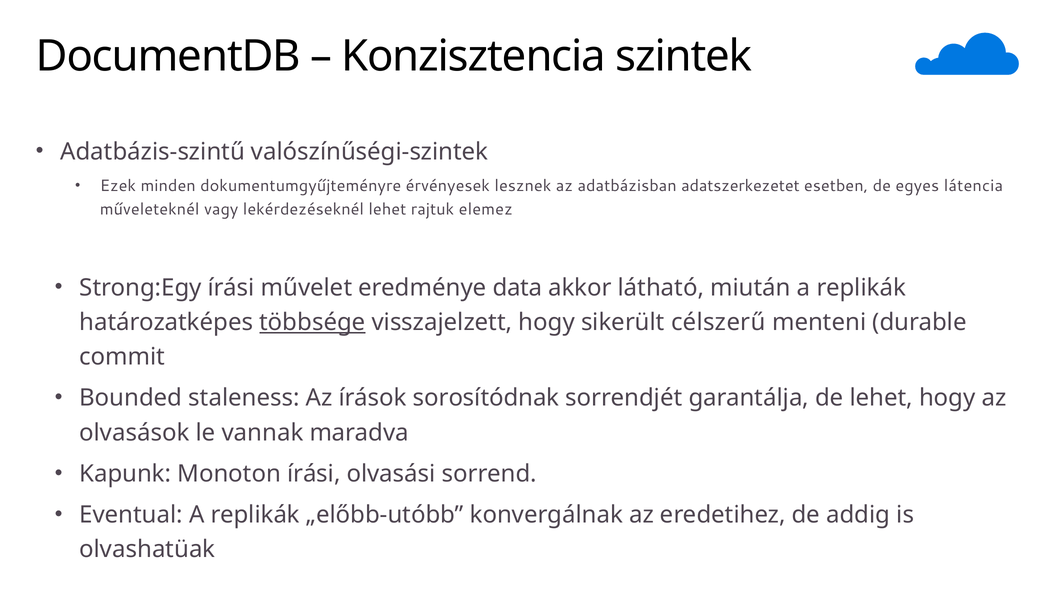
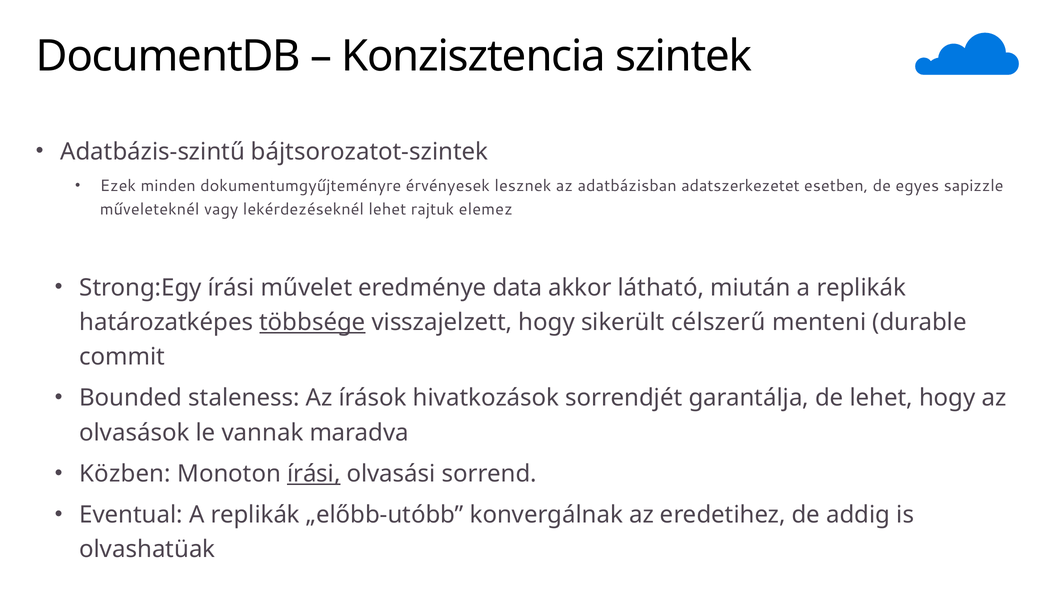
valószínűségi-szintek: valószínűségi-szintek -> bájtsorozatot-szintek
látencia: látencia -> sapizzle
sorosítódnak: sorosítódnak -> hivatkozások
Kapunk: Kapunk -> Közben
írási at (314, 474) underline: none -> present
